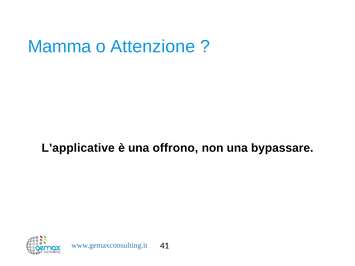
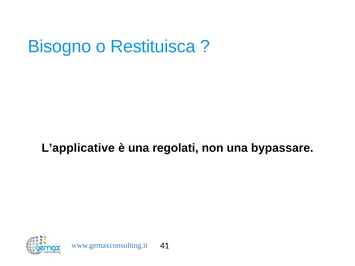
Mamma: Mamma -> Bisogno
Attenzione: Attenzione -> Restituisca
offrono: offrono -> regolati
